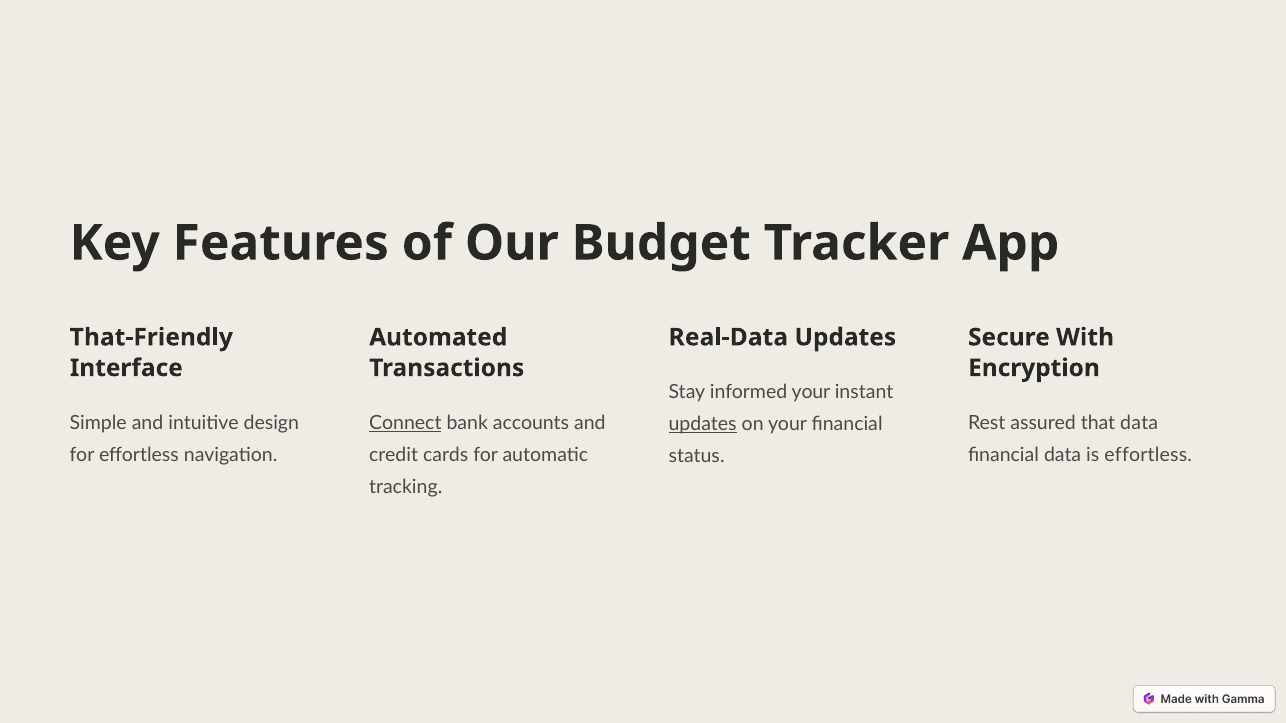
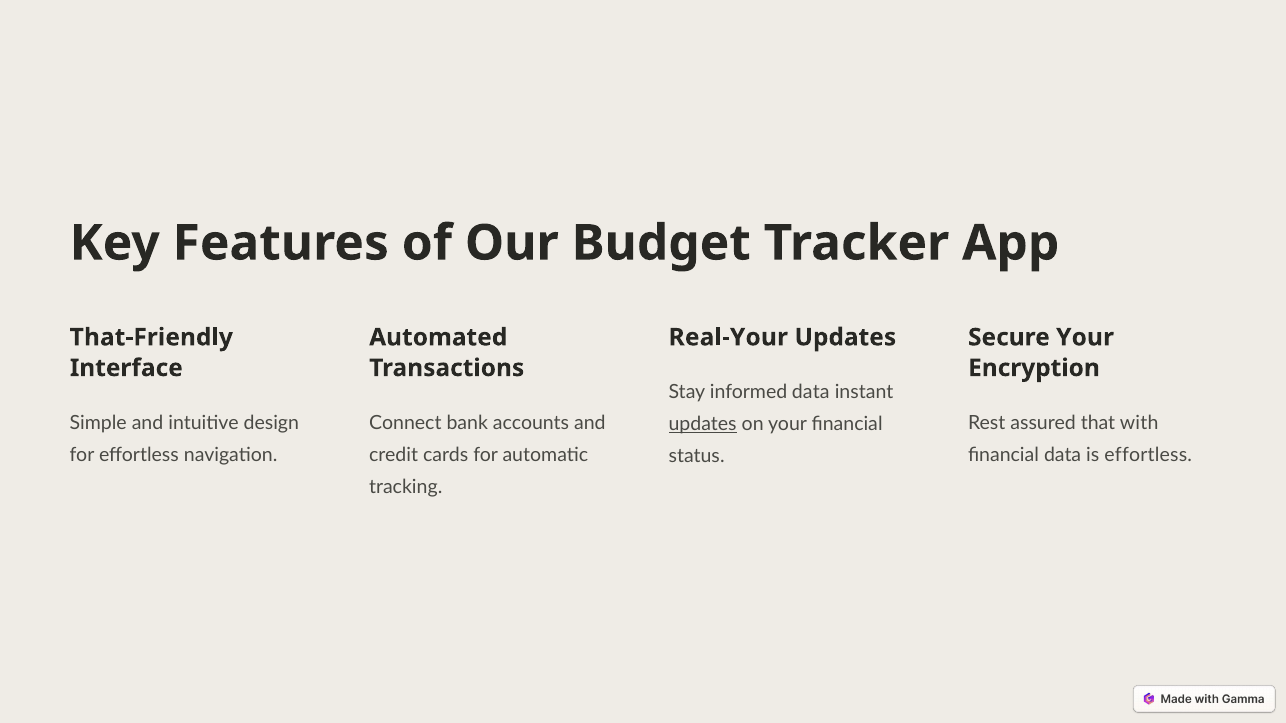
Real-Data: Real-Data -> Real-Your
Secure With: With -> Your
informed your: your -> data
Connect underline: present -> none
that data: data -> with
